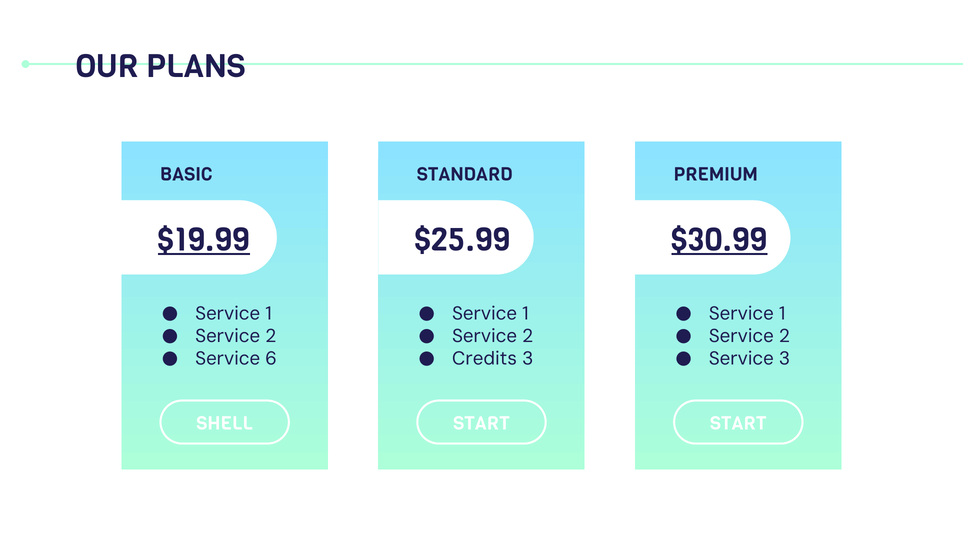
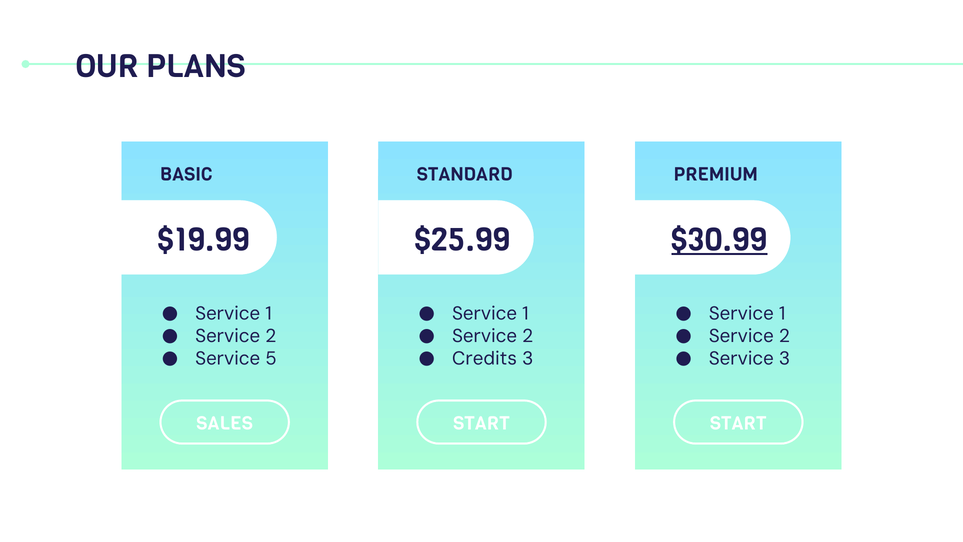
$19.99 underline: present -> none
6: 6 -> 5
SHELL: SHELL -> SALES
